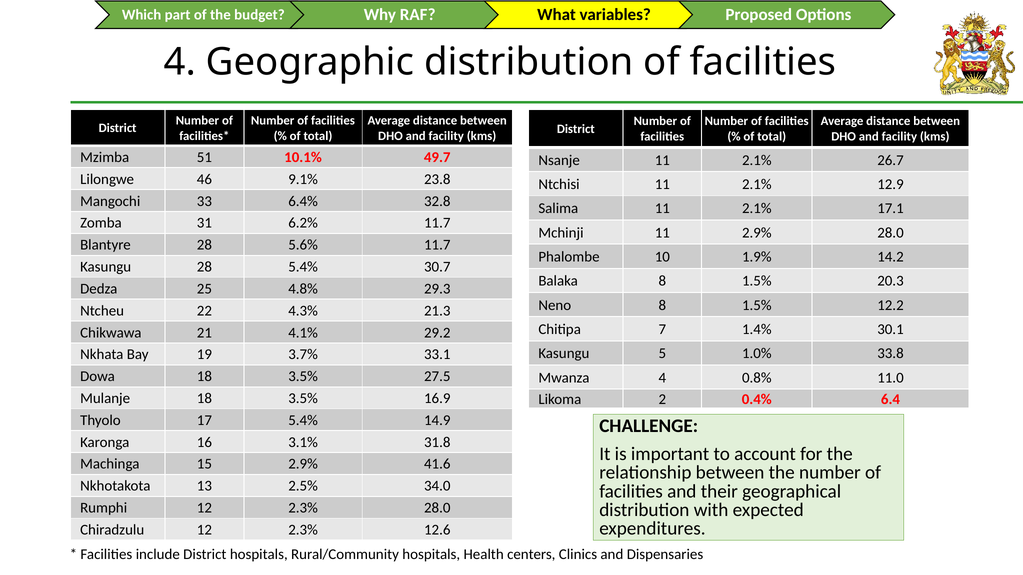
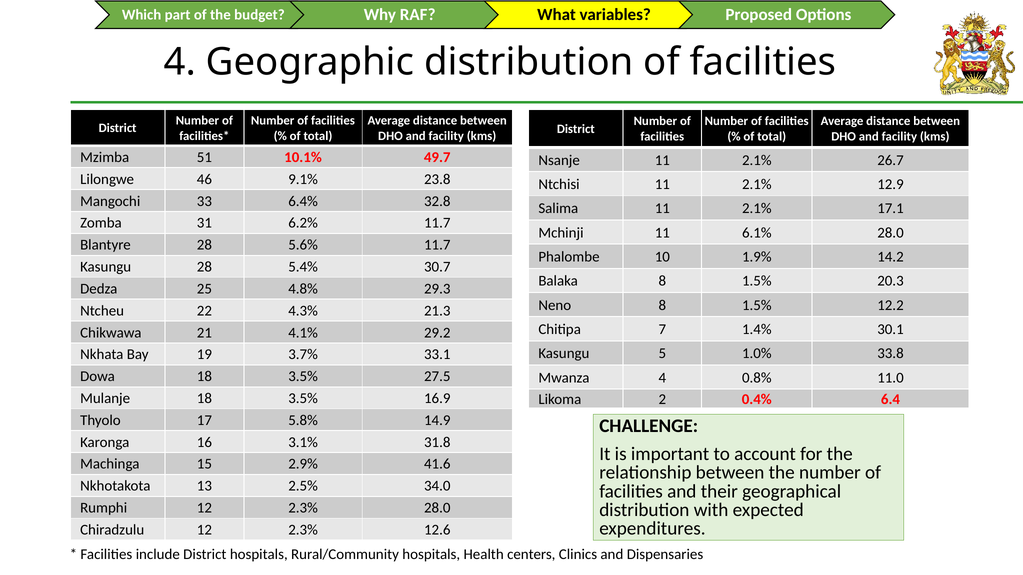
11 2.9%: 2.9% -> 6.1%
17 5.4%: 5.4% -> 5.8%
